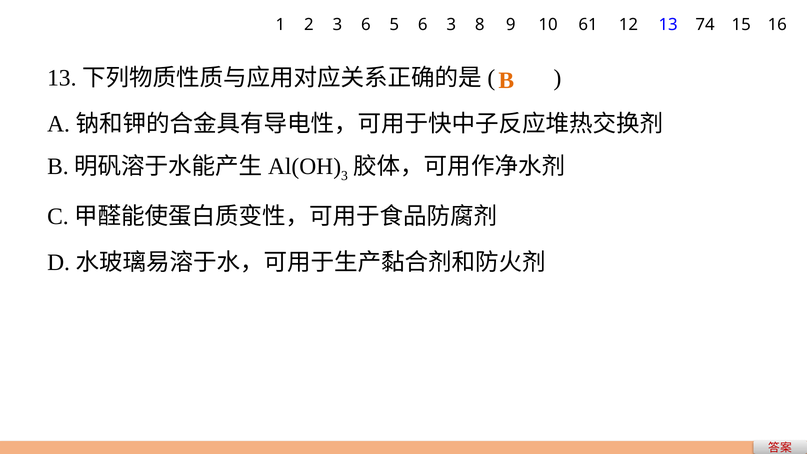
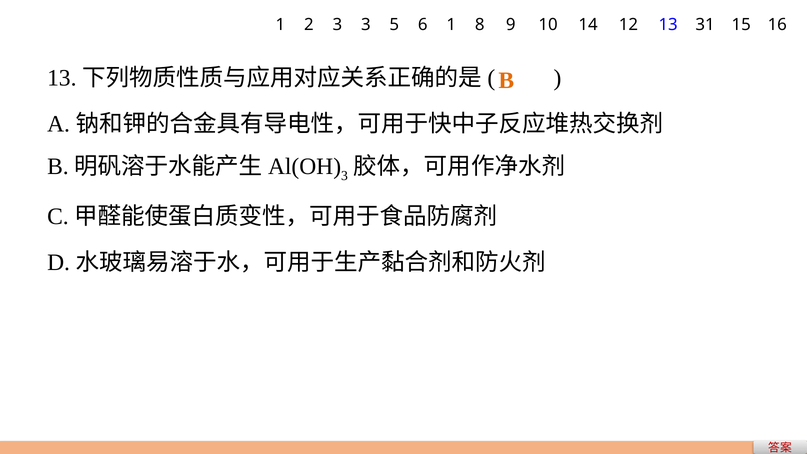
3 6: 6 -> 3
6 3: 3 -> 1
61: 61 -> 14
74: 74 -> 31
